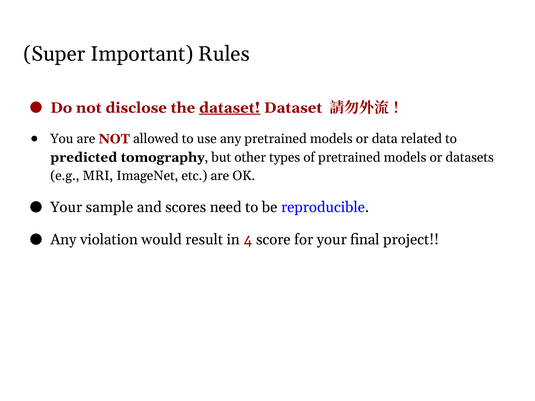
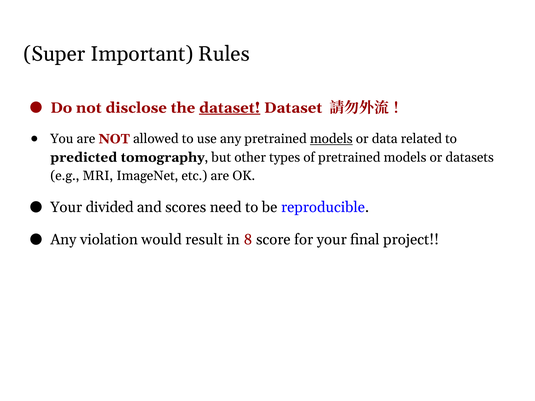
models at (331, 139) underline: none -> present
sample: sample -> divided
4: 4 -> 8
